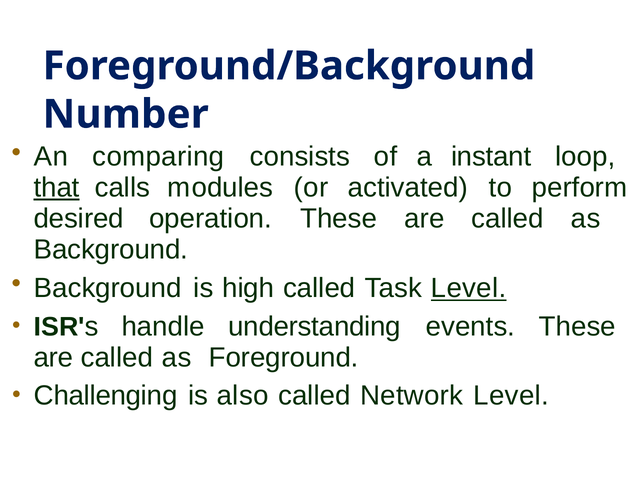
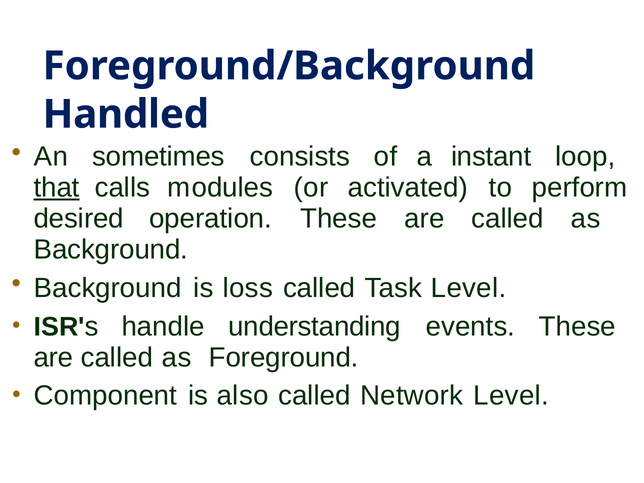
Number: Number -> Handled
comparing: comparing -> sometimes
high: high -> loss
Level at (469, 288) underline: present -> none
Challenging: Challenging -> Component
